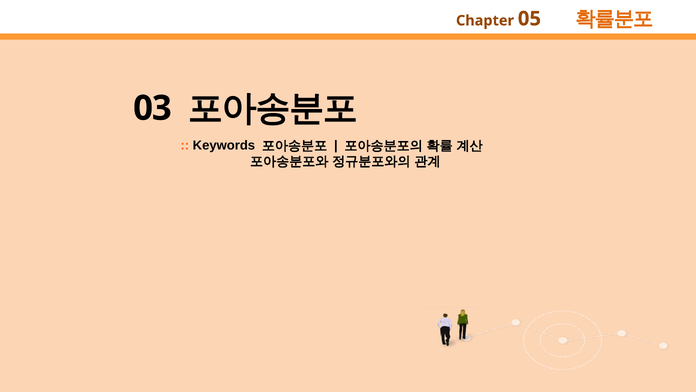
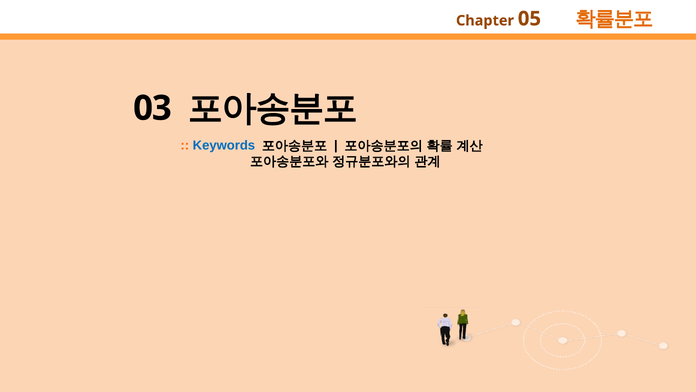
Keywords colour: black -> blue
